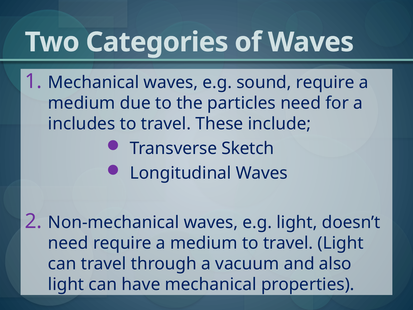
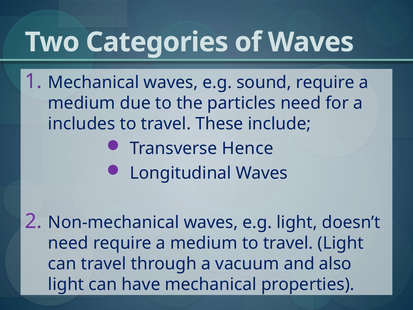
Sketch: Sketch -> Hence
